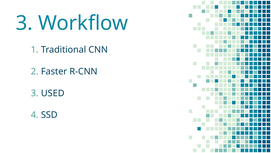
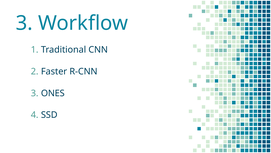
USED: USED -> ONES
